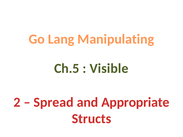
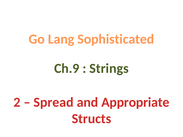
Manipulating: Manipulating -> Sophisticated
Ch.5: Ch.5 -> Ch.9
Visible: Visible -> Strings
